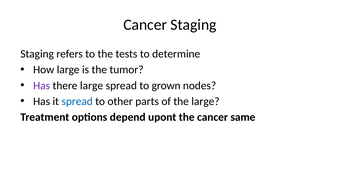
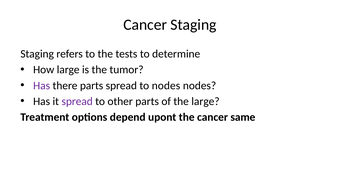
there large: large -> parts
to grown: grown -> nodes
spread at (77, 102) colour: blue -> purple
